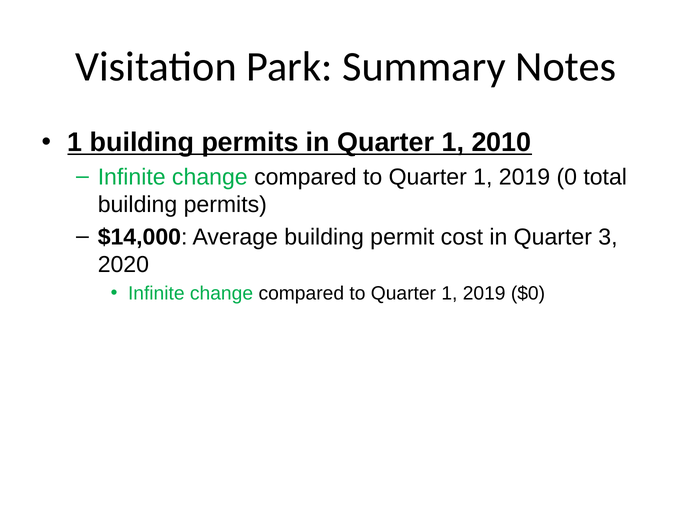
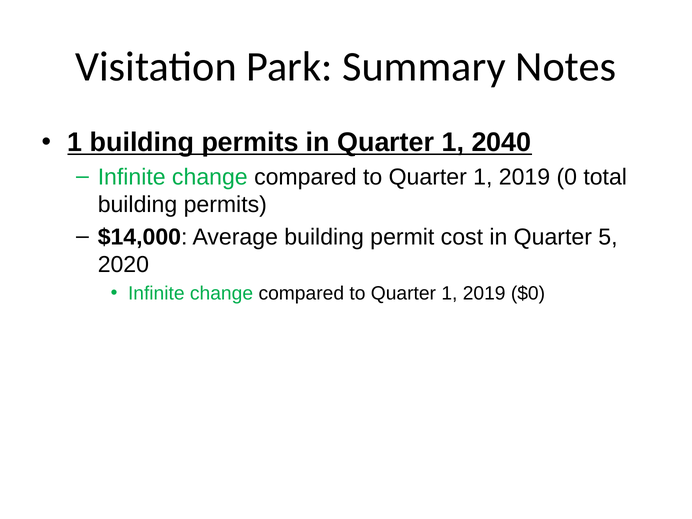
2010: 2010 -> 2040
3: 3 -> 5
